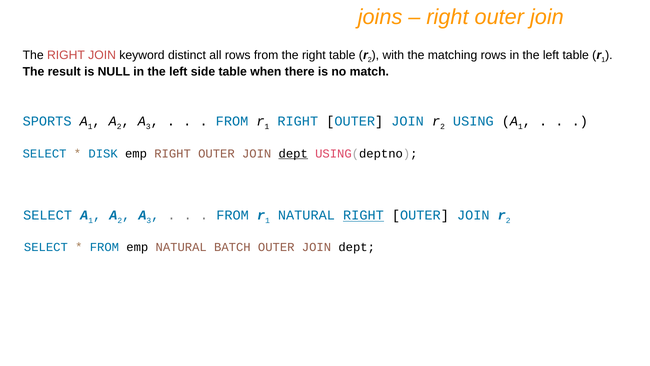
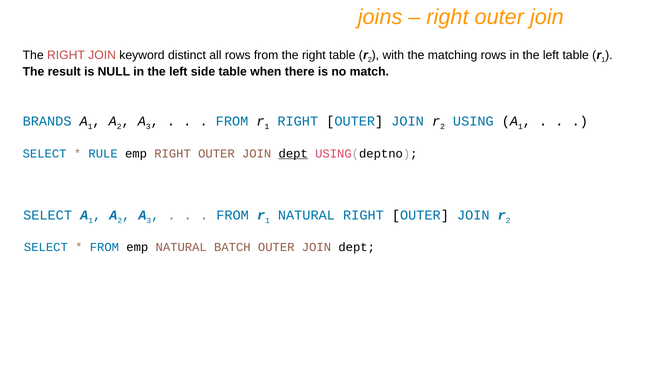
SPORTS: SPORTS -> BRANDS
DISK: DISK -> RULE
RIGHT at (363, 215) underline: present -> none
